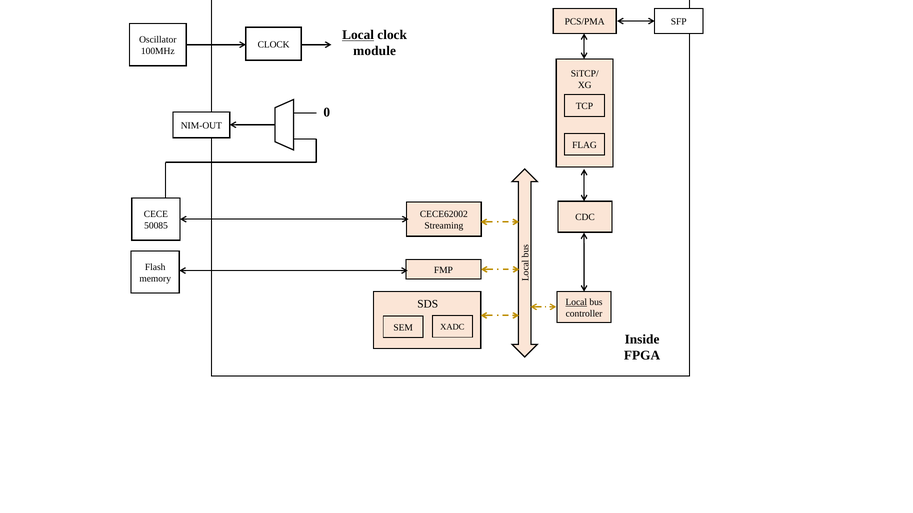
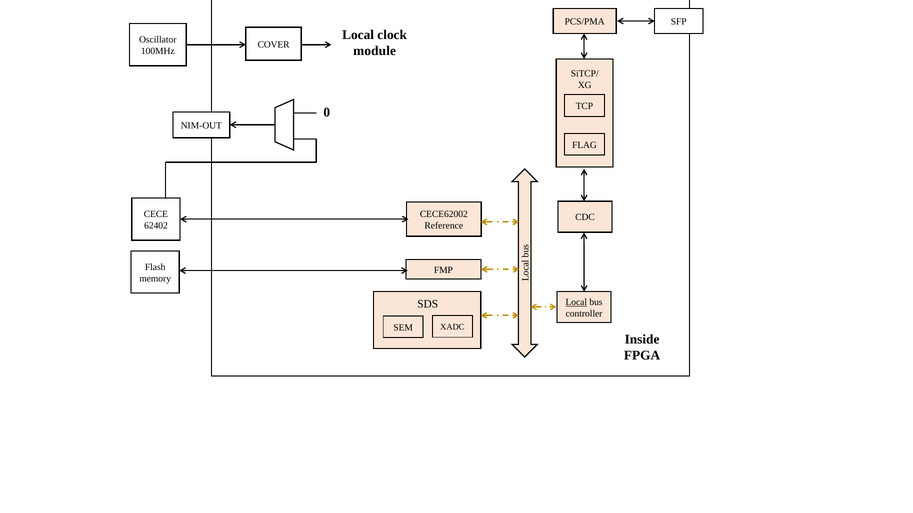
Local at (358, 35) underline: present -> none
CLOCK at (274, 45): CLOCK -> COVER
50085: 50085 -> 62402
Streaming: Streaming -> Reference
